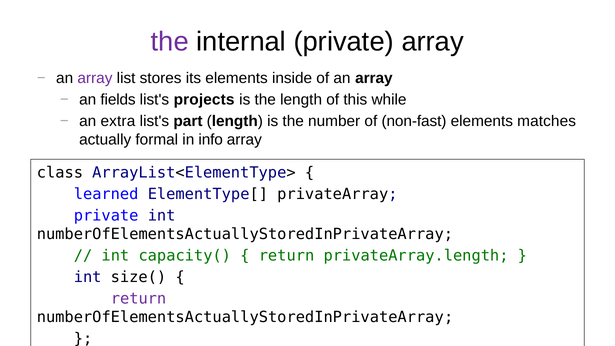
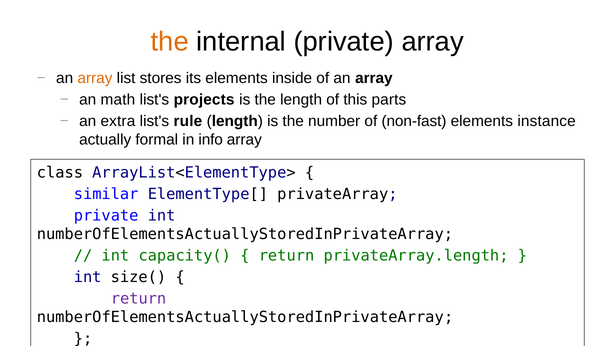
the at (170, 41) colour: purple -> orange
array at (95, 78) colour: purple -> orange
fields: fields -> math
while: while -> parts
part: part -> rule
matches: matches -> instance
learned: learned -> similar
